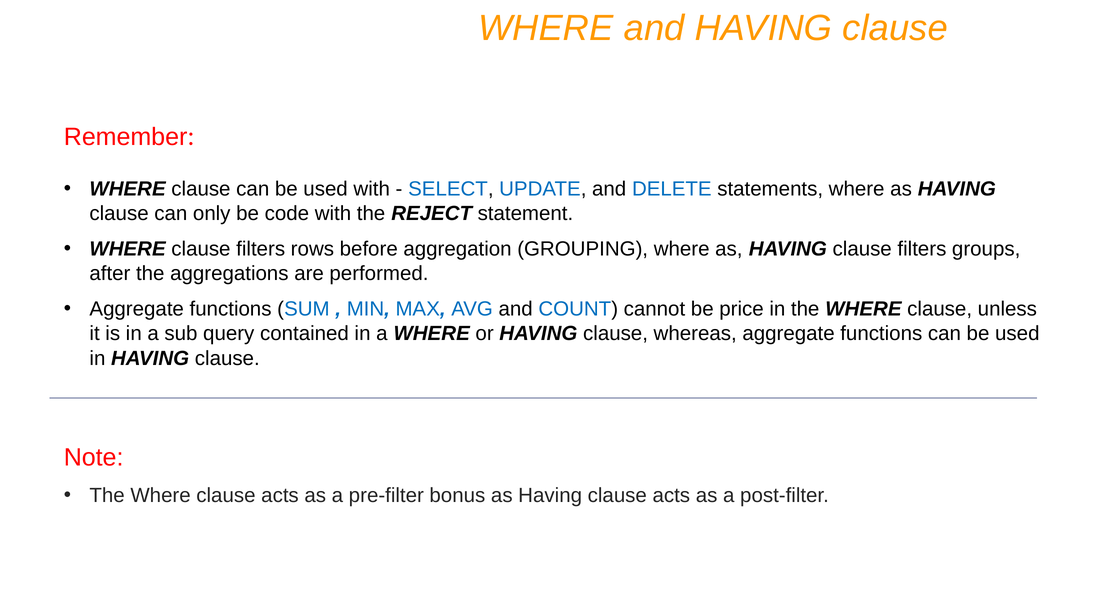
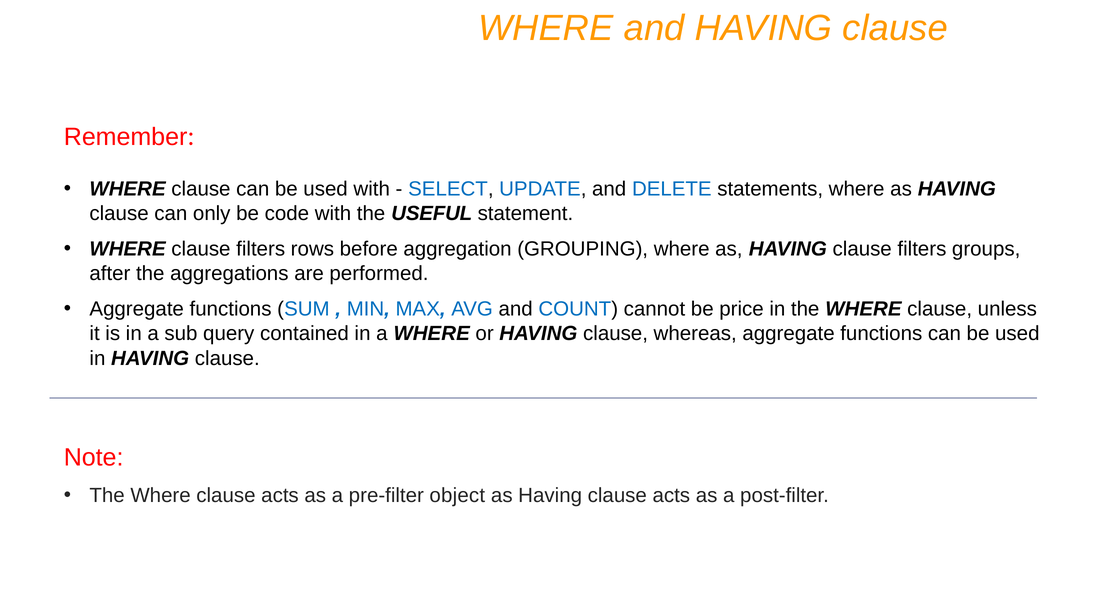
REJECT: REJECT -> USEFUL
bonus: bonus -> object
